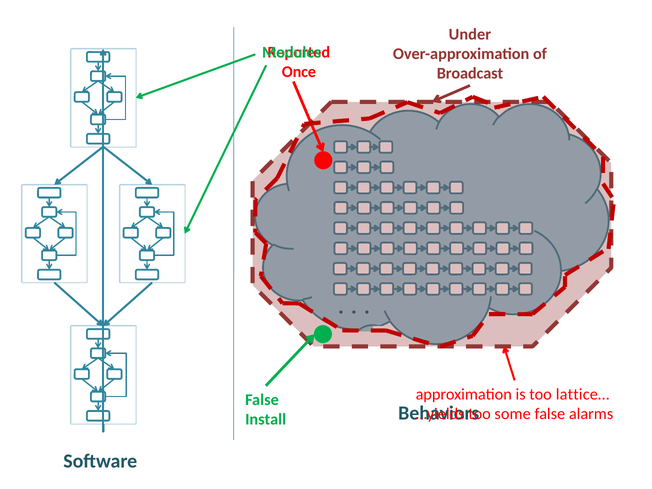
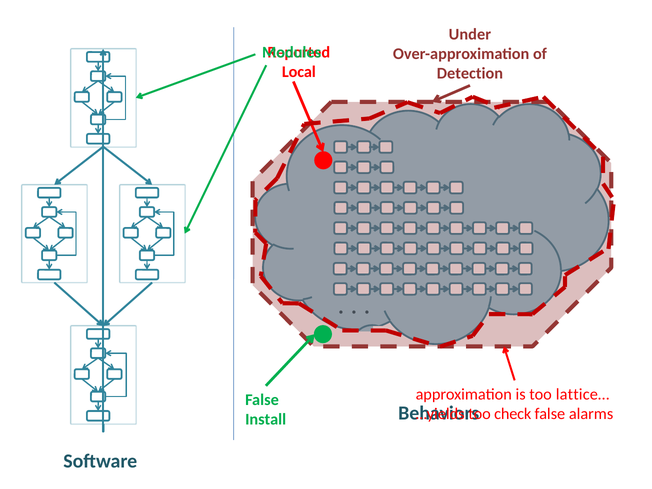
Once: Once -> Local
Broadcast: Broadcast -> Detection
some: some -> check
